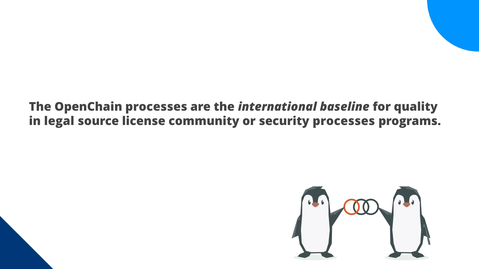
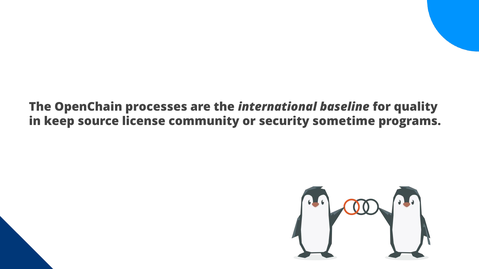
legal: legal -> keep
security processes: processes -> sometime
